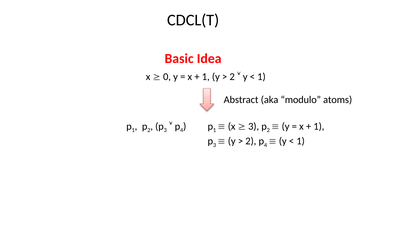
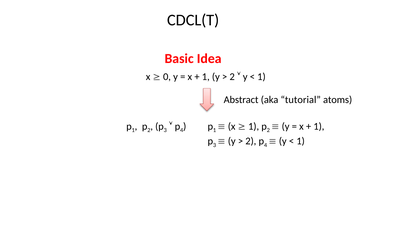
modulo: modulo -> tutorial
3 at (254, 126): 3 -> 1
